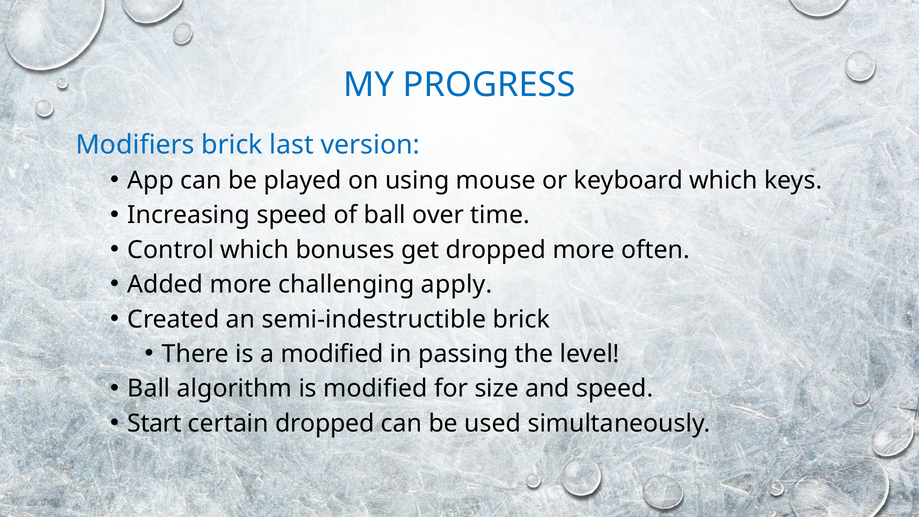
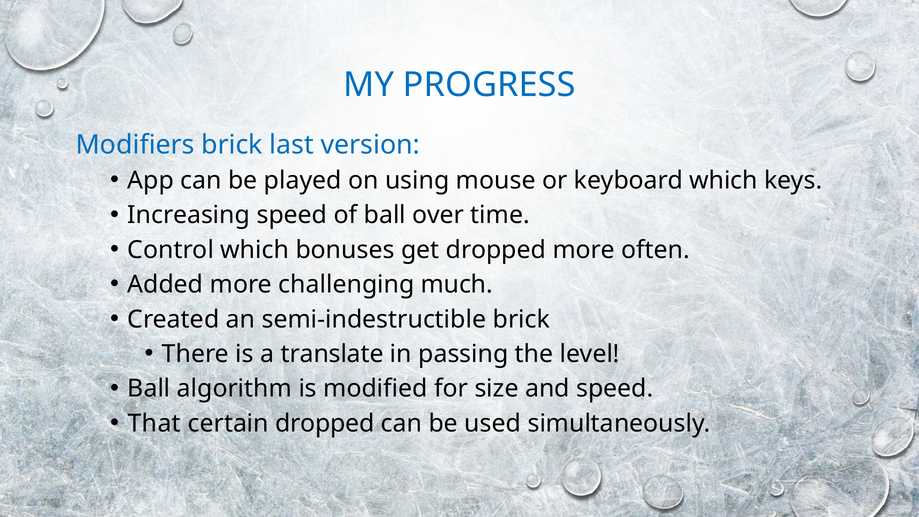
apply: apply -> much
a modified: modified -> translate
Start: Start -> That
